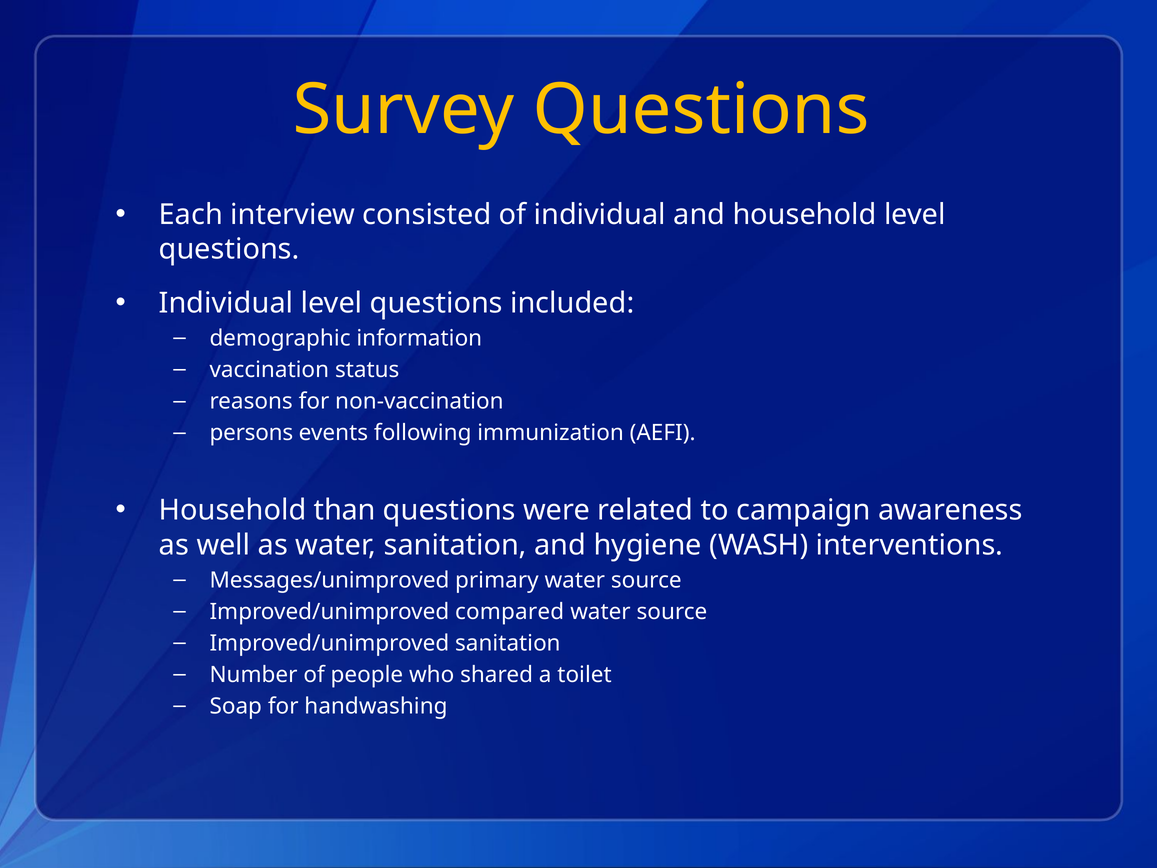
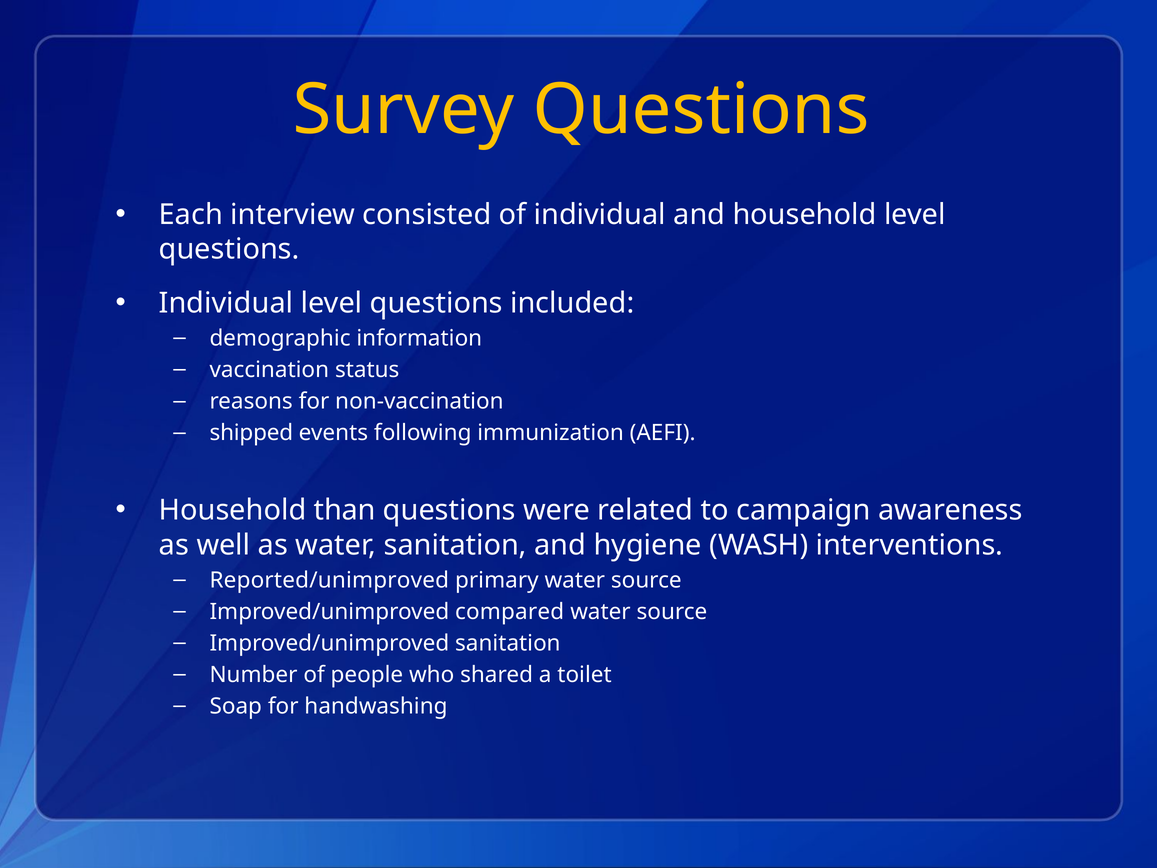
persons: persons -> shipped
Messages/unimproved: Messages/unimproved -> Reported/unimproved
